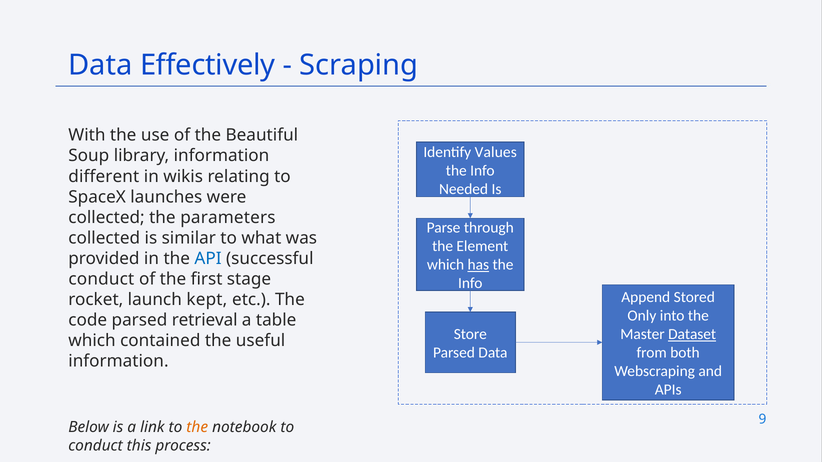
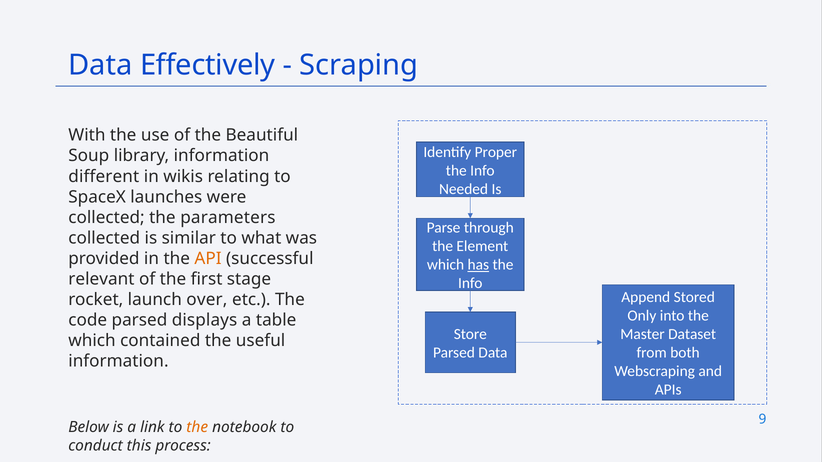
Values: Values -> Proper
API colour: blue -> orange
conduct at (101, 279): conduct -> relevant
kept: kept -> over
retrieval: retrieval -> displays
Dataset underline: present -> none
